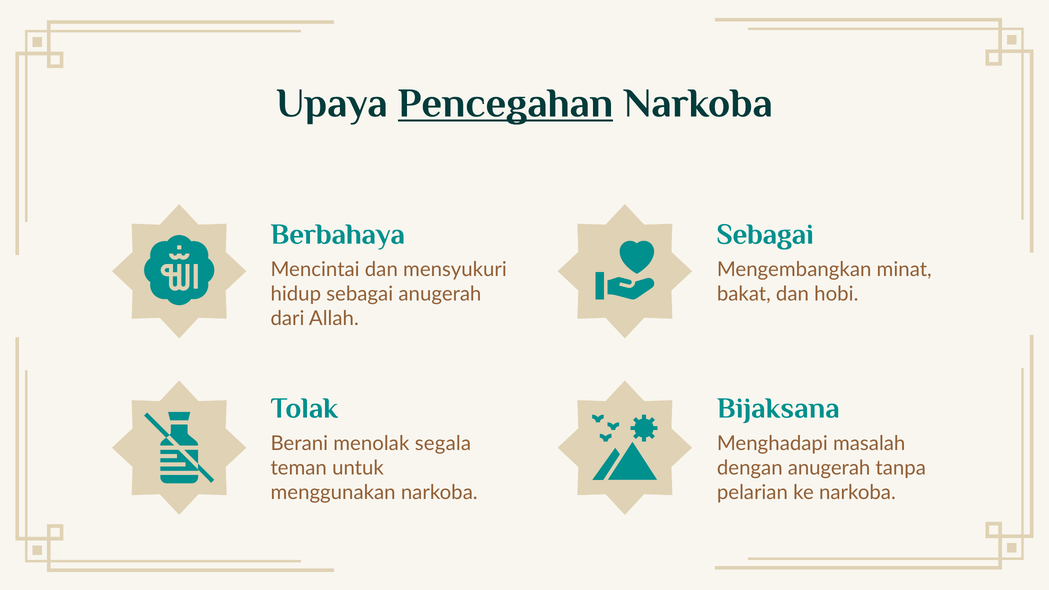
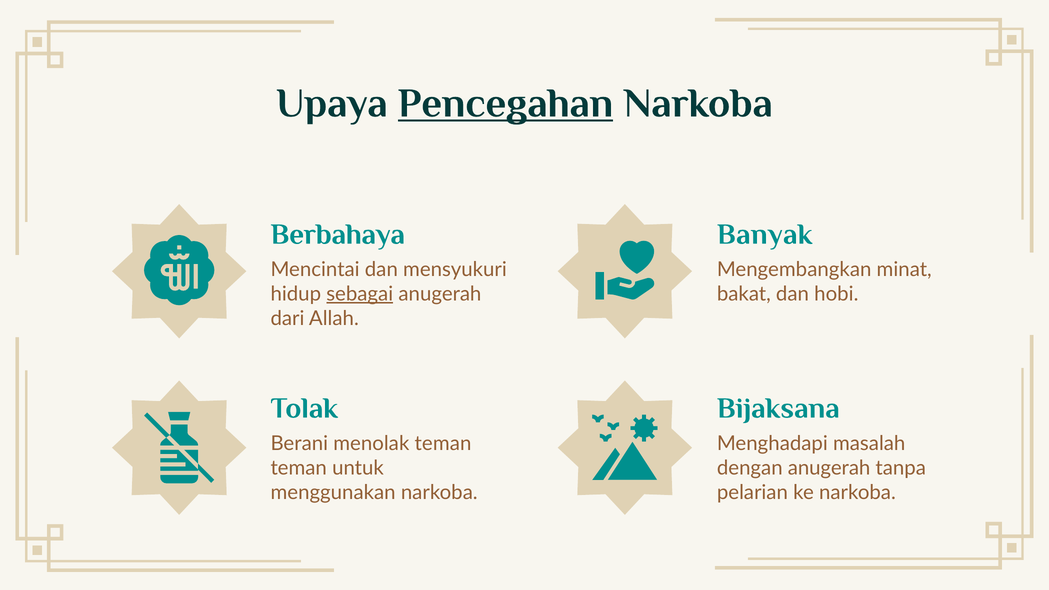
Sebagai at (765, 234): Sebagai -> Banyak
sebagai at (360, 294) underline: none -> present
menolak segala: segala -> teman
